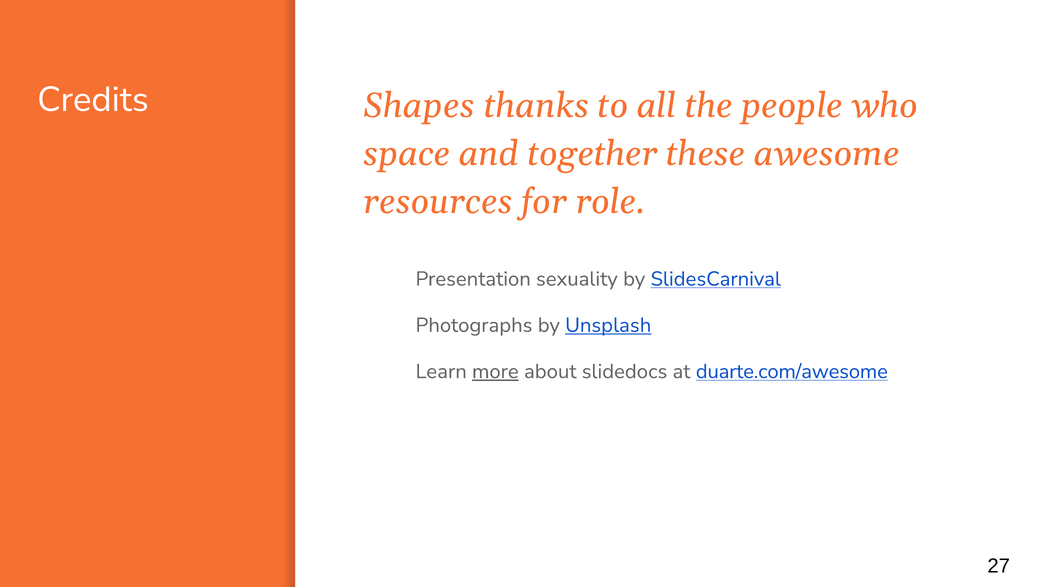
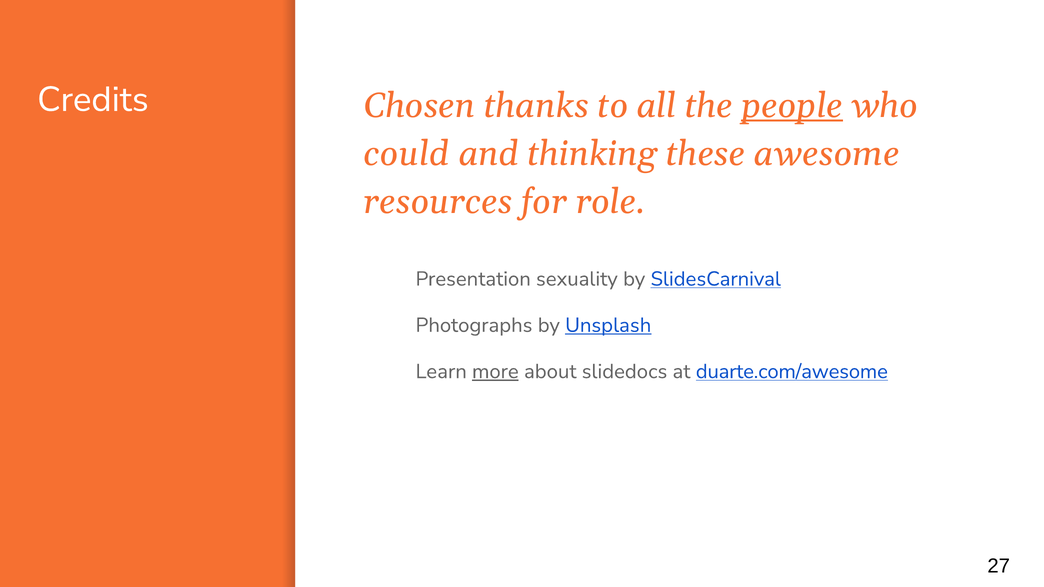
Shapes: Shapes -> Chosen
people underline: none -> present
space: space -> could
together: together -> thinking
